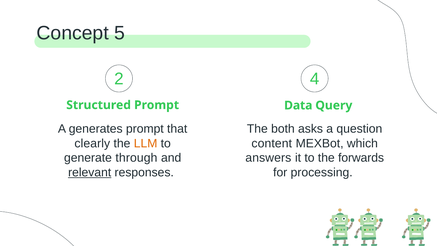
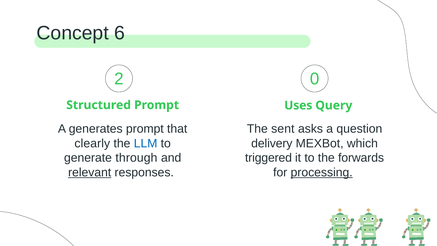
5: 5 -> 6
4: 4 -> 0
Data: Data -> Uses
both: both -> sent
LLM colour: orange -> blue
content: content -> delivery
answers: answers -> triggered
processing underline: none -> present
